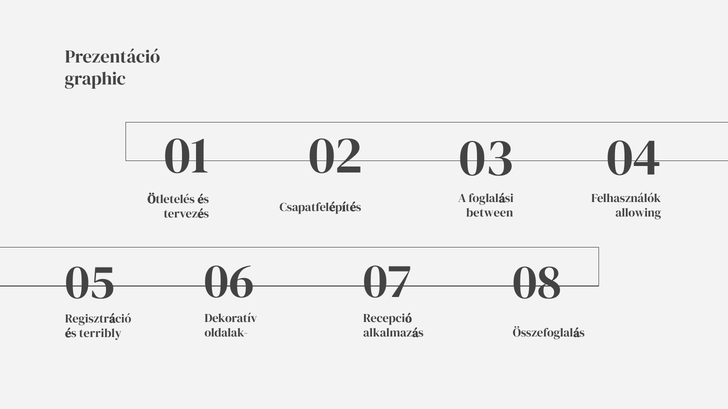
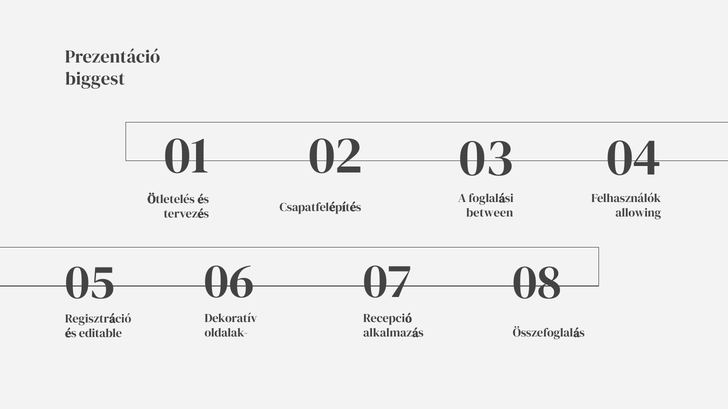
graphic: graphic -> biggest
terribly: terribly -> editable
